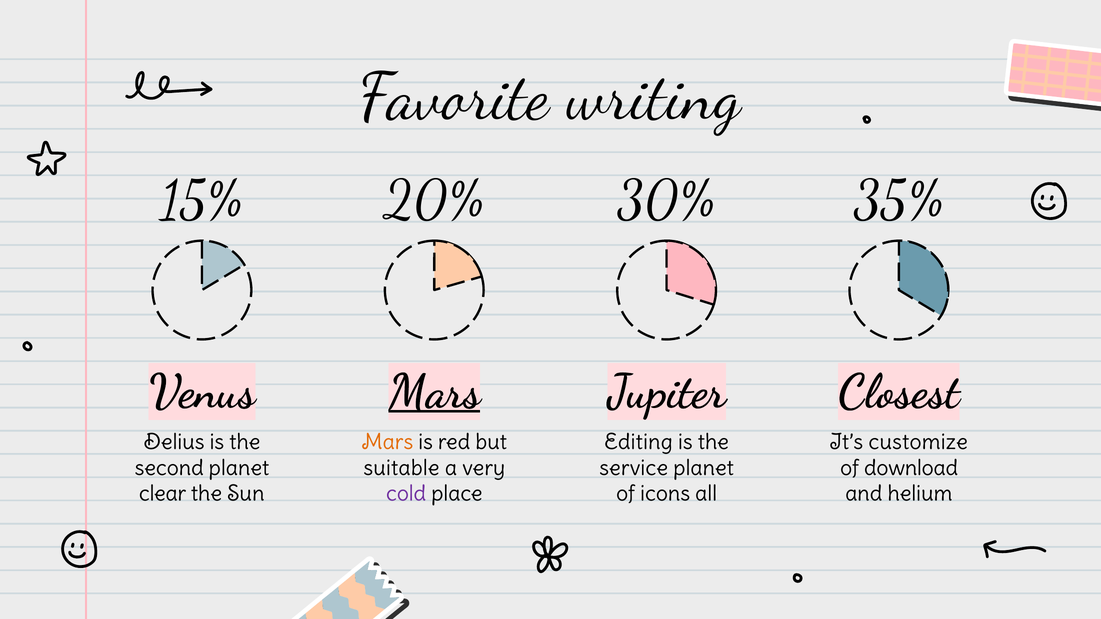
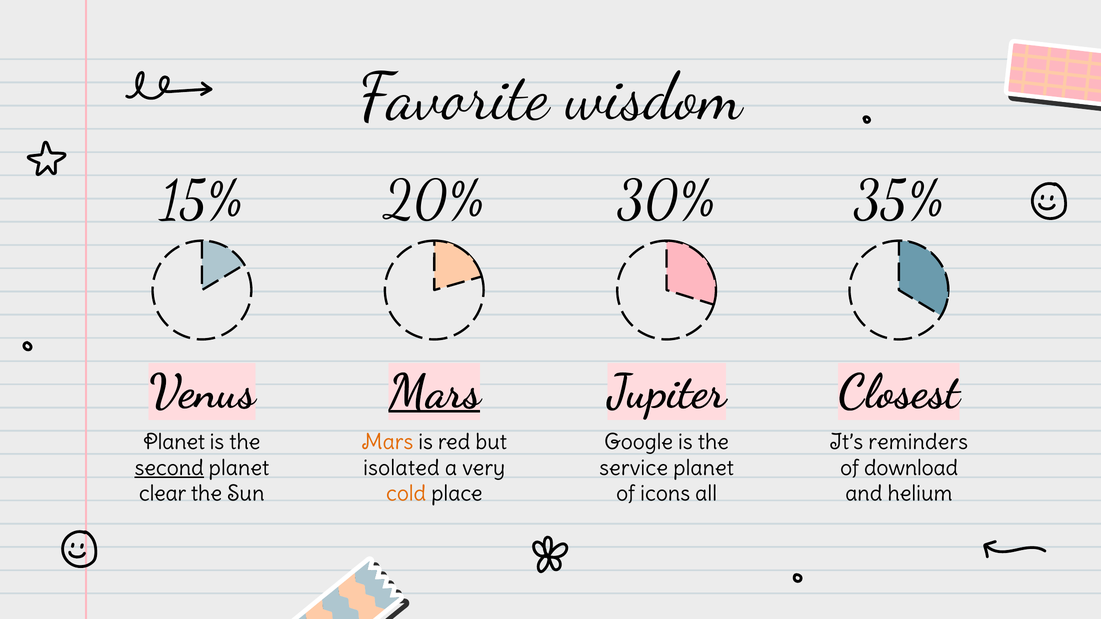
writing: writing -> wisdom
Delius at (174, 443): Delius -> Planet
Editing: Editing -> Google
customize: customize -> reminders
second underline: none -> present
suitable: suitable -> isolated
cold colour: purple -> orange
